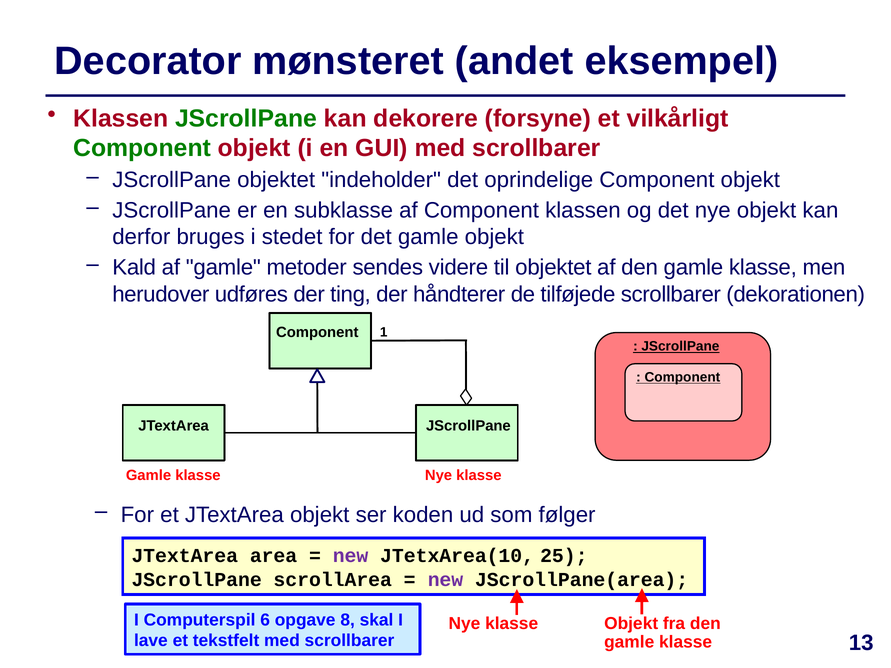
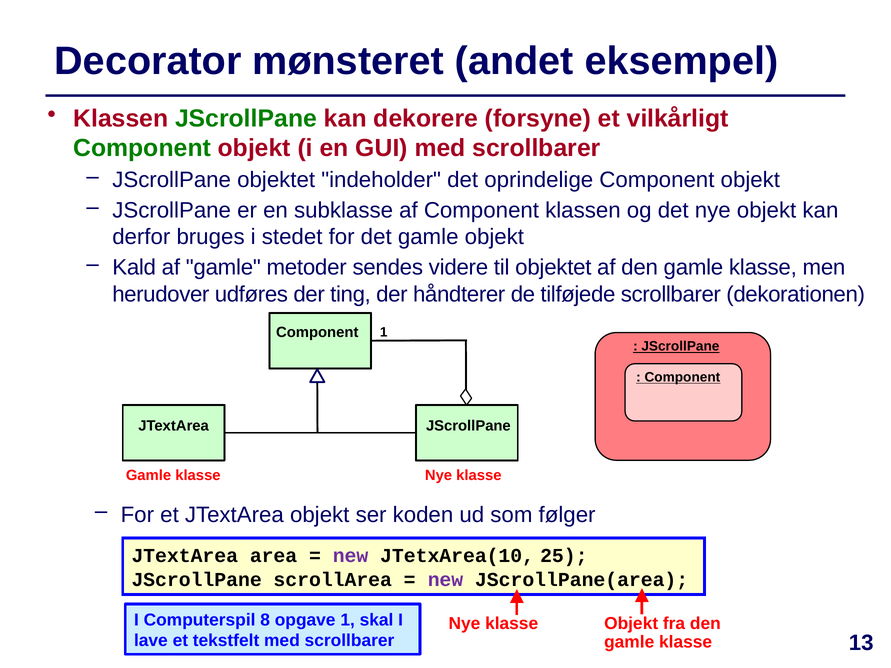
6: 6 -> 8
opgave 8: 8 -> 1
